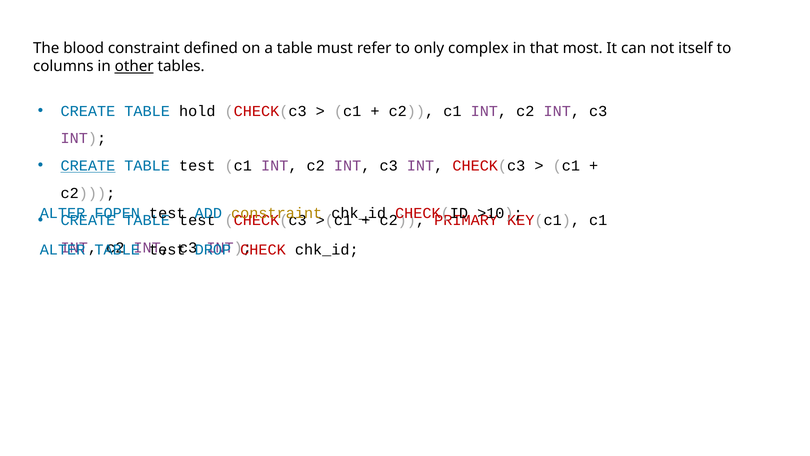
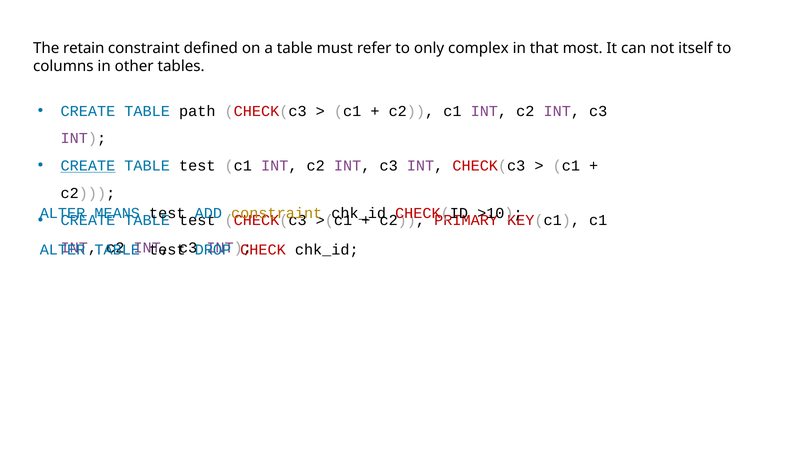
blood: blood -> retain
other underline: present -> none
hold: hold -> path
FOPEN: FOPEN -> MEANS
